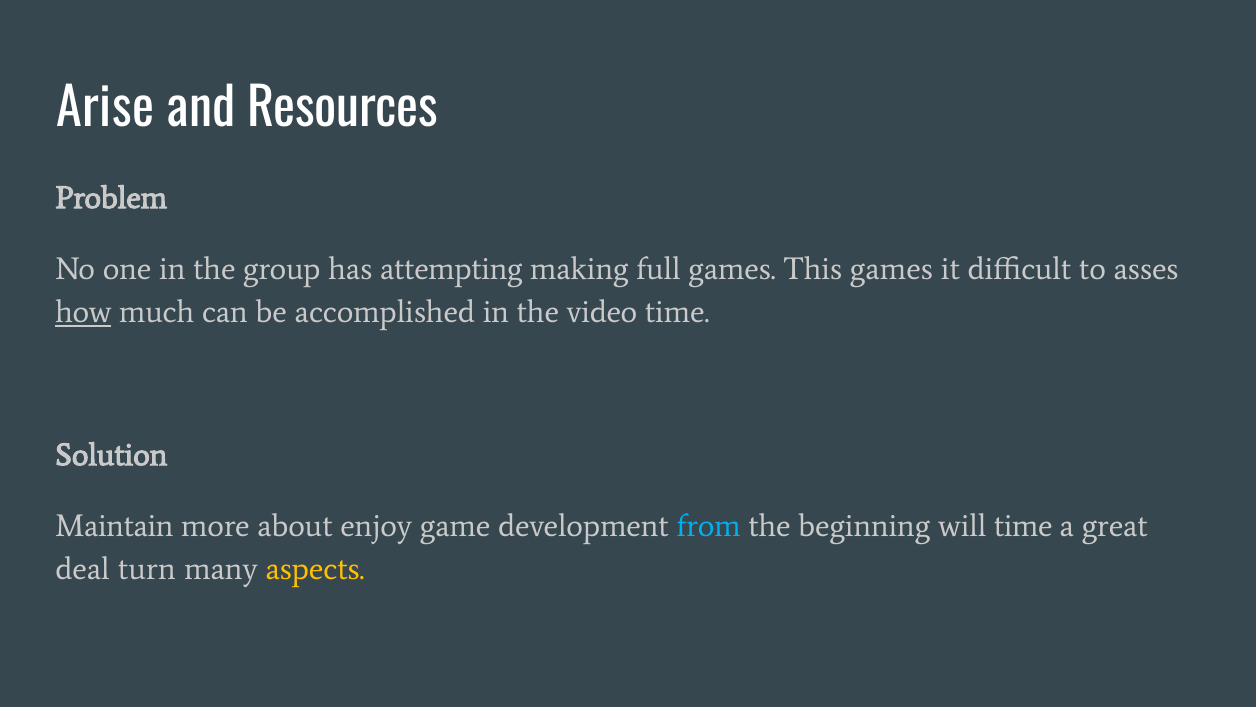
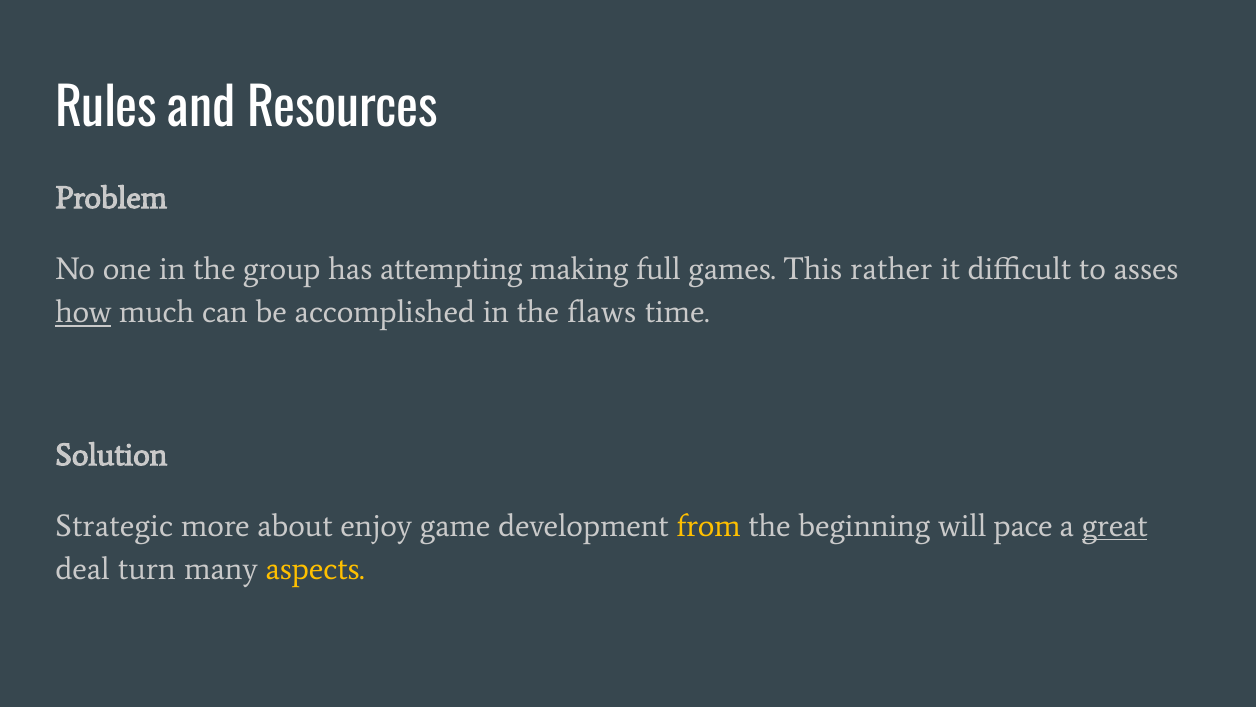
Arise: Arise -> Rules
This games: games -> rather
video: video -> flaws
Maintain: Maintain -> Strategic
from colour: light blue -> yellow
will time: time -> pace
great underline: none -> present
